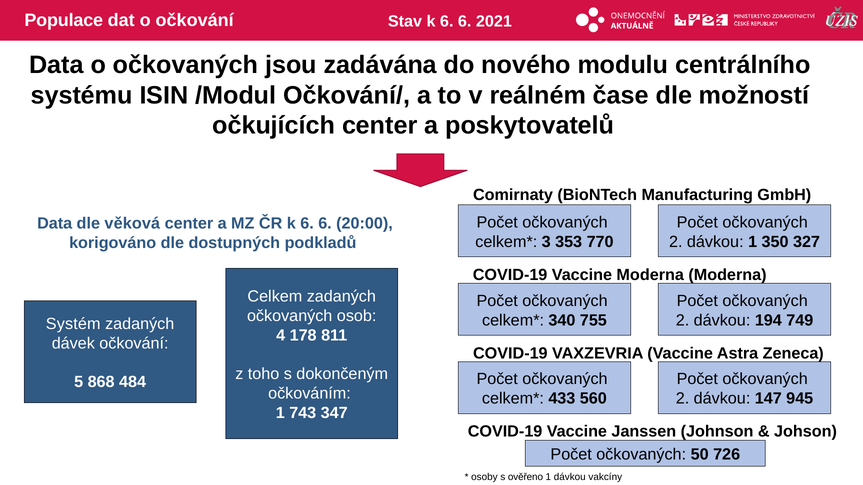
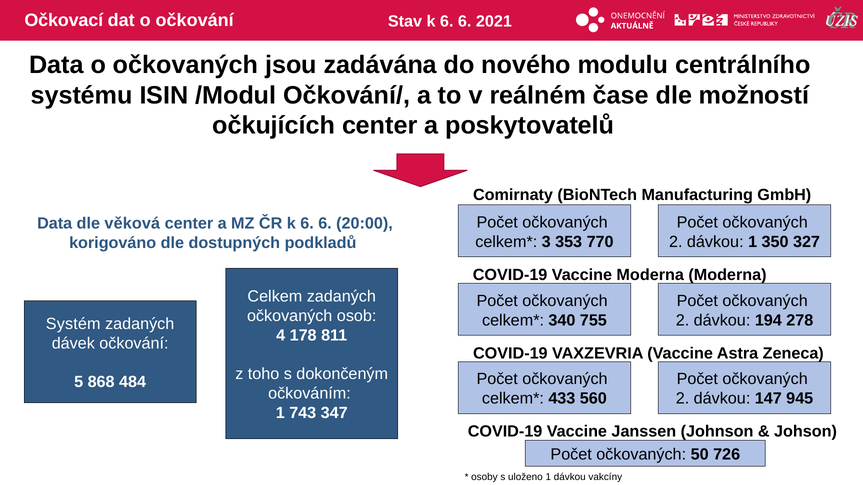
Populace: Populace -> Očkovací
749: 749 -> 278
ověřeno: ověřeno -> uloženo
